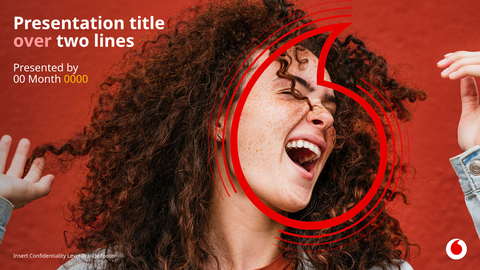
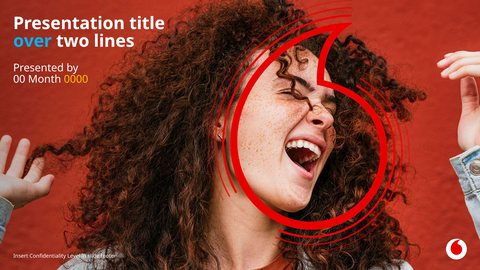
over colour: pink -> light blue
